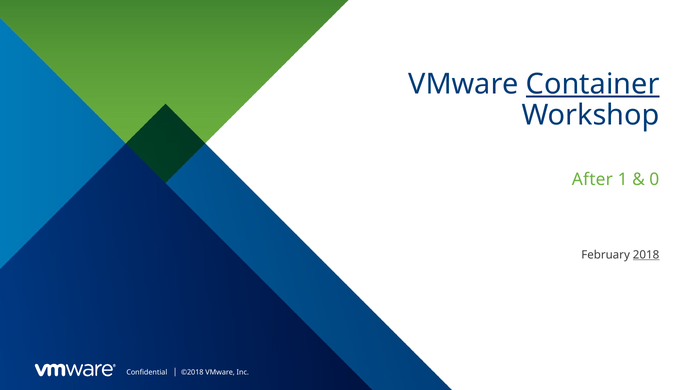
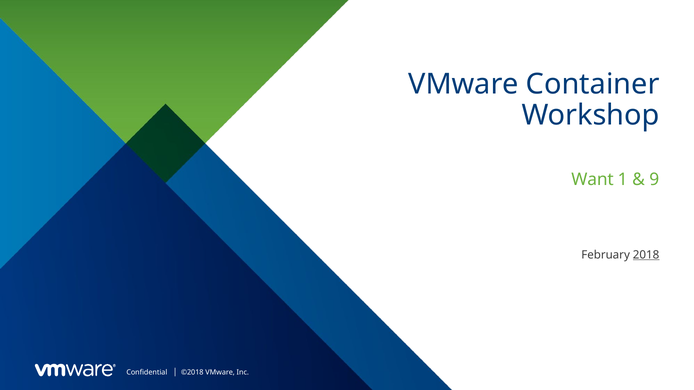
Container underline: present -> none
After: After -> Want
0: 0 -> 9
